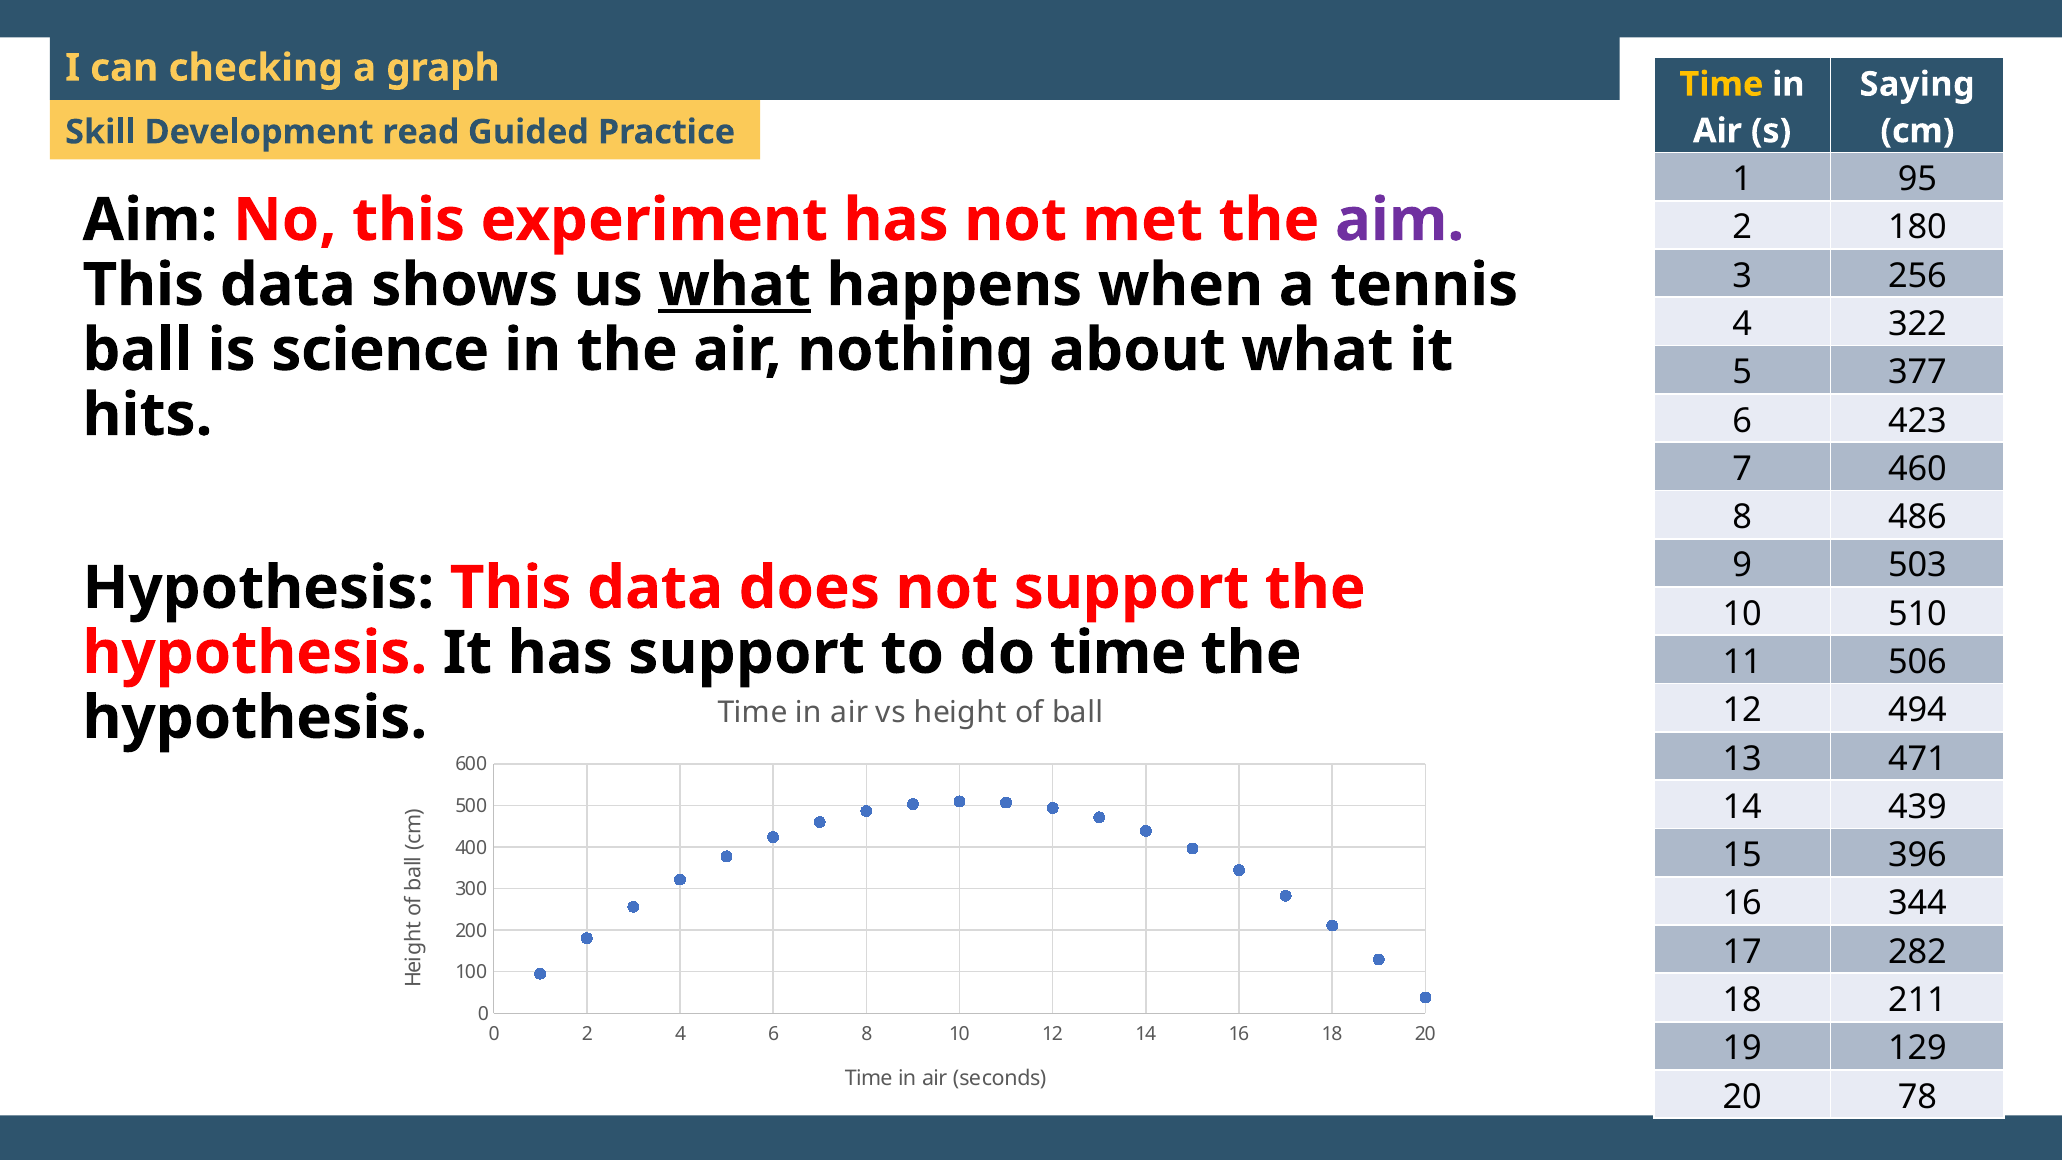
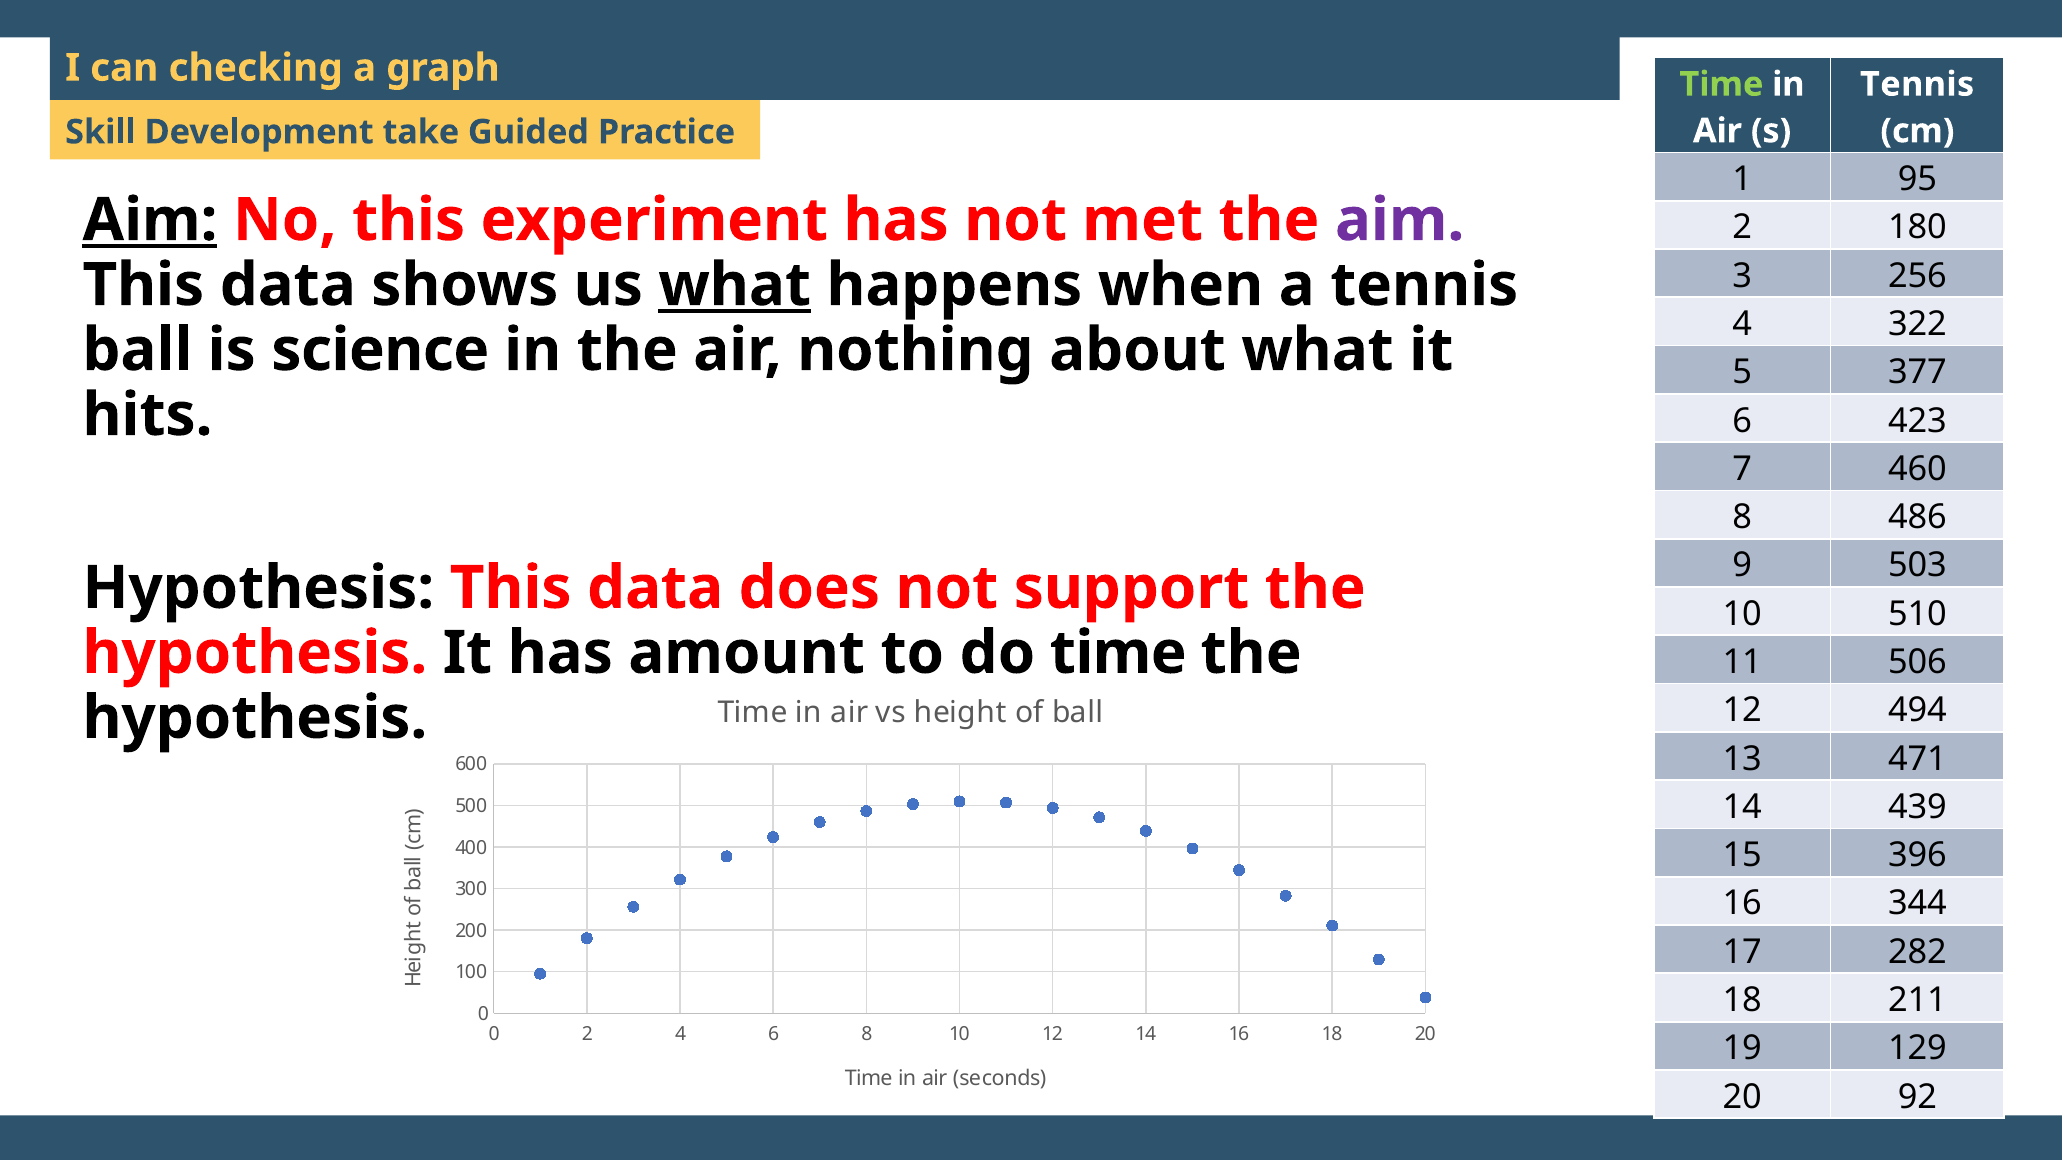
Time at (1721, 84) colour: yellow -> light green
Saying at (1917, 84): Saying -> Tennis
read: read -> take
Aim at (150, 220) underline: none -> present
has support: support -> amount
78: 78 -> 92
